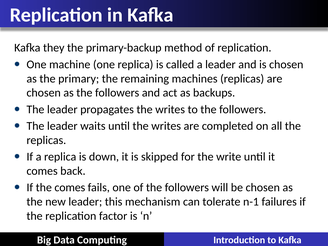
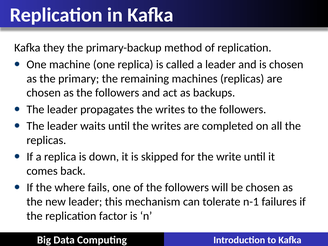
the comes: comes -> where
